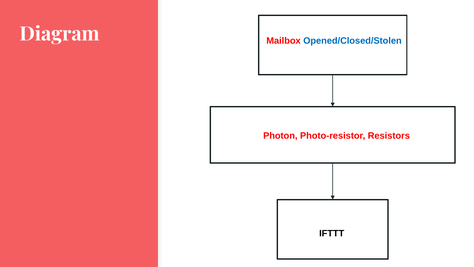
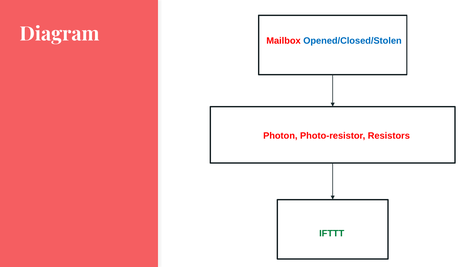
IFTTT colour: black -> green
